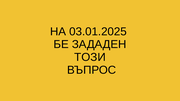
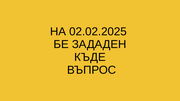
03.01.2025: 03.01.2025 -> 02.02.2025
ТОЗИ: ТОЗИ -> КЪДЕ
